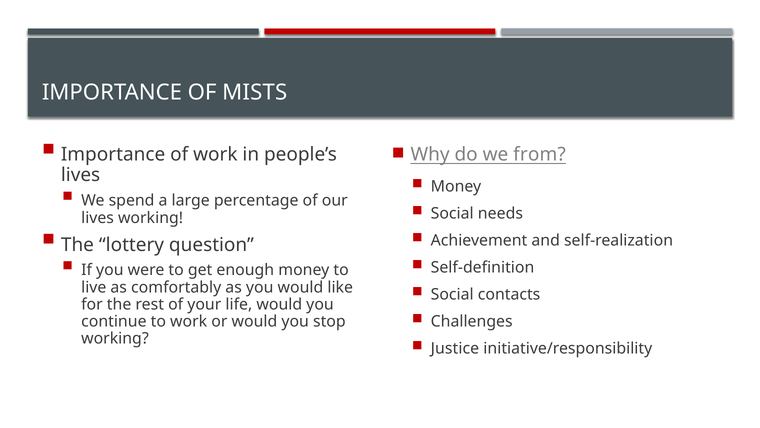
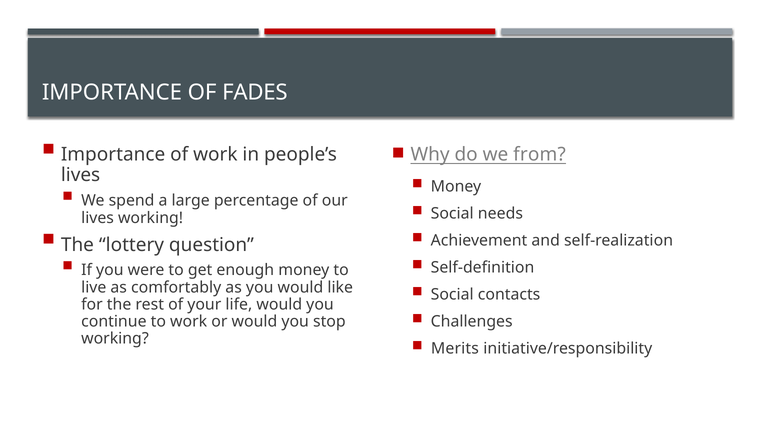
MISTS: MISTS -> FADES
Justice: Justice -> Merits
